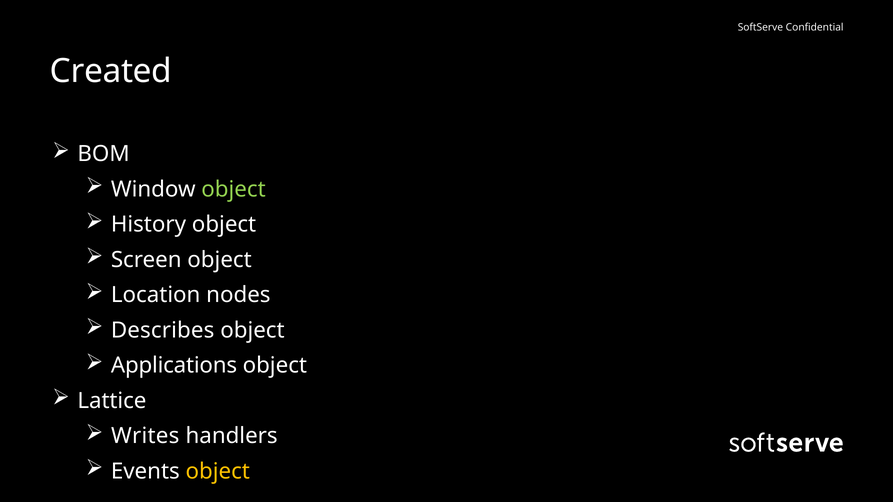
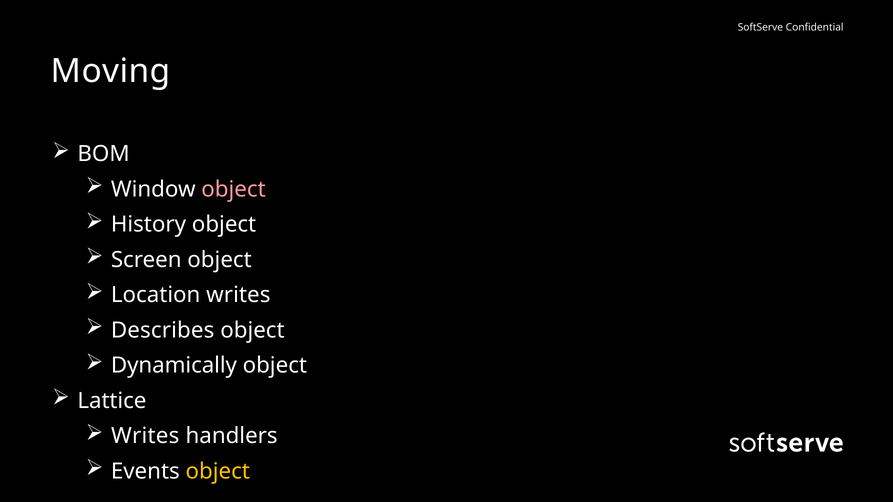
Created: Created -> Moving
object at (234, 189) colour: light green -> pink
Location nodes: nodes -> writes
Applications: Applications -> Dynamically
